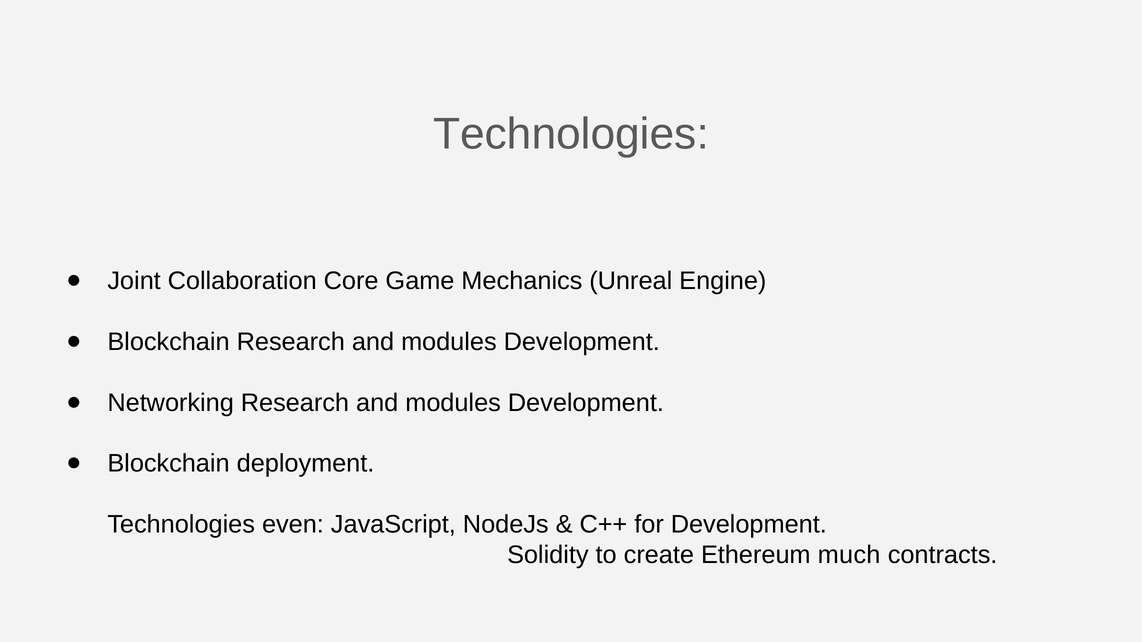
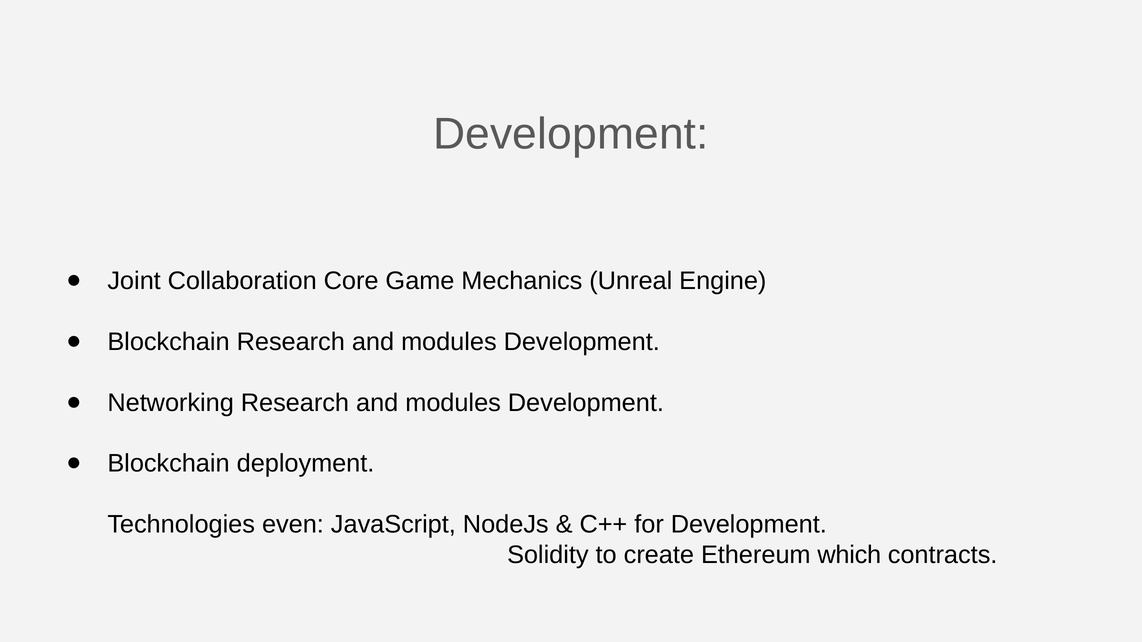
Technologies at (571, 134): Technologies -> Development
much: much -> which
